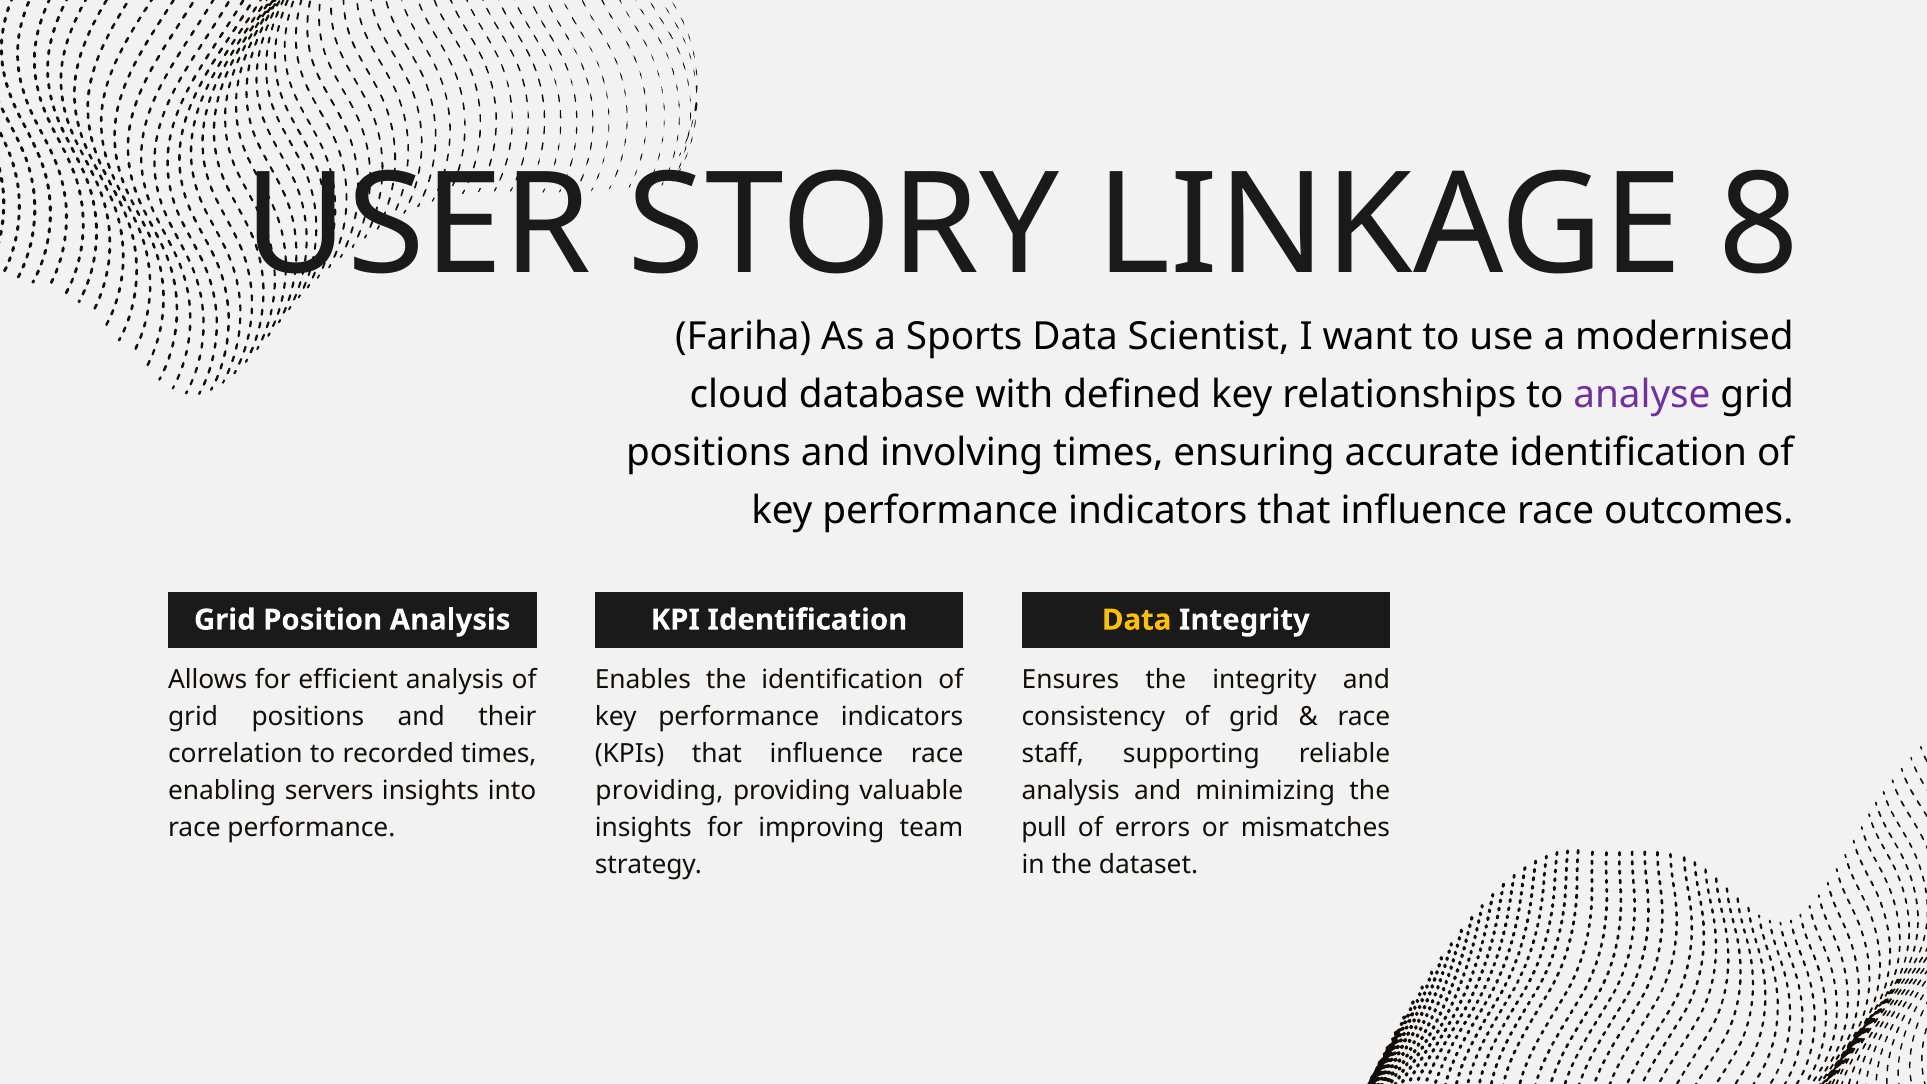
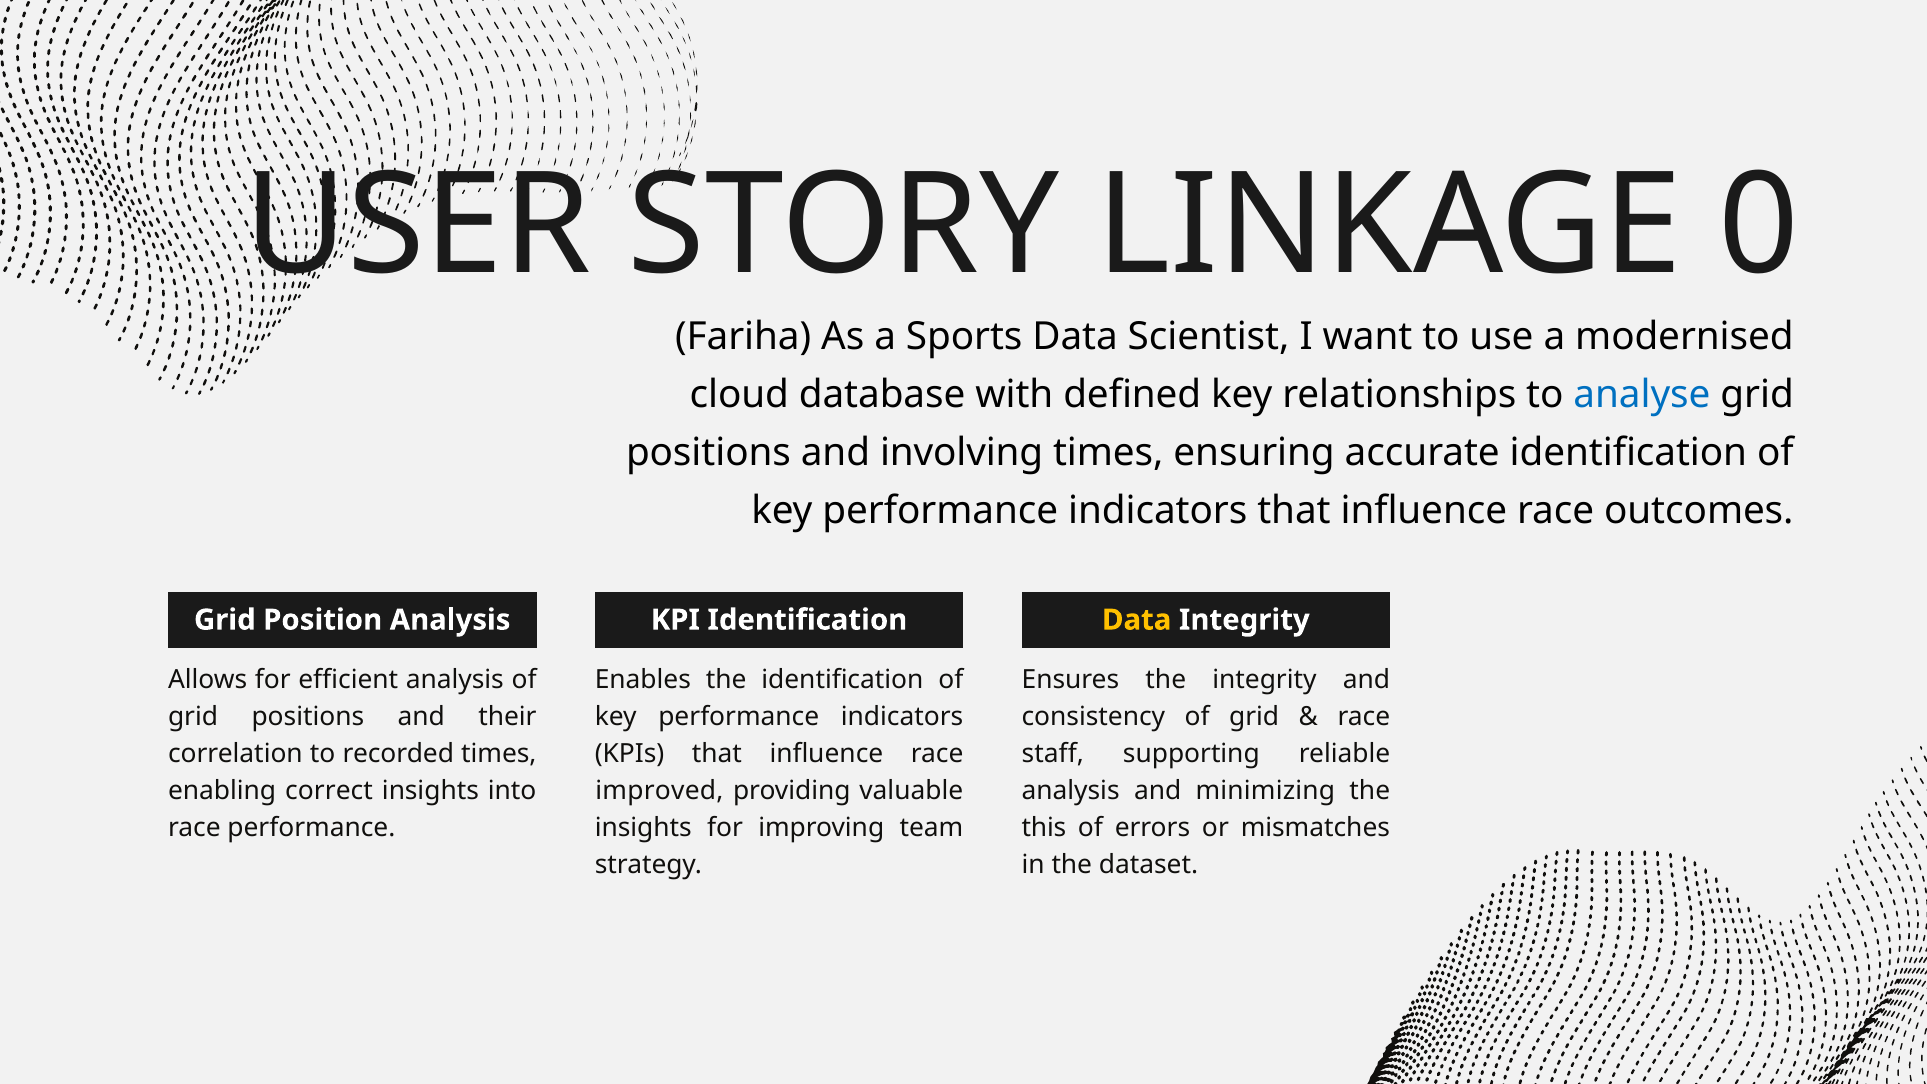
8: 8 -> 0
analyse colour: purple -> blue
servers: servers -> correct
providing at (659, 791): providing -> improved
pull: pull -> this
